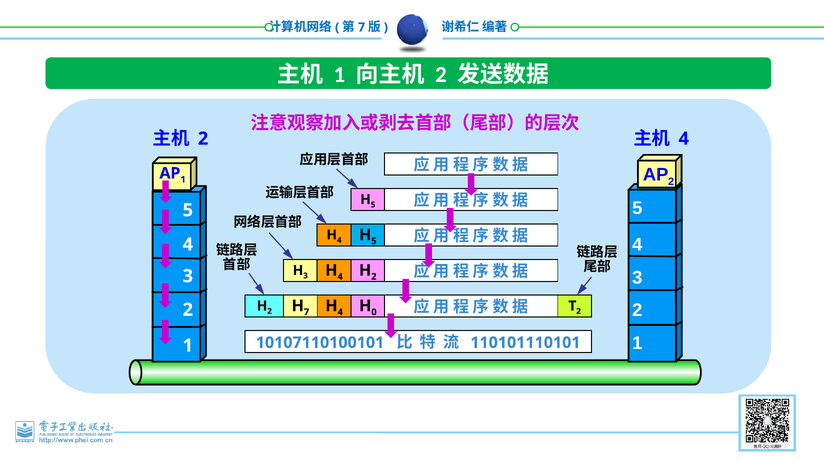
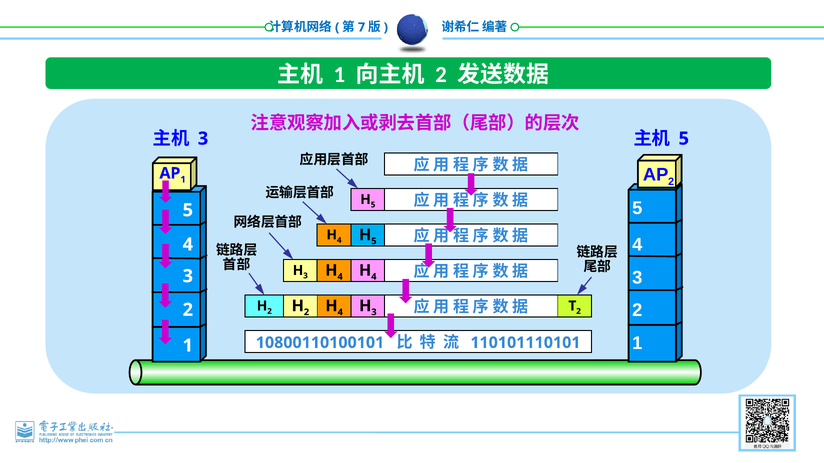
2 at (203, 139): 2 -> 3
4 at (684, 139): 4 -> 5
2 at (374, 277): 2 -> 4
7 at (307, 312): 7 -> 2
0 at (374, 312): 0 -> 3
10107110100101: 10107110100101 -> 10800110100101
